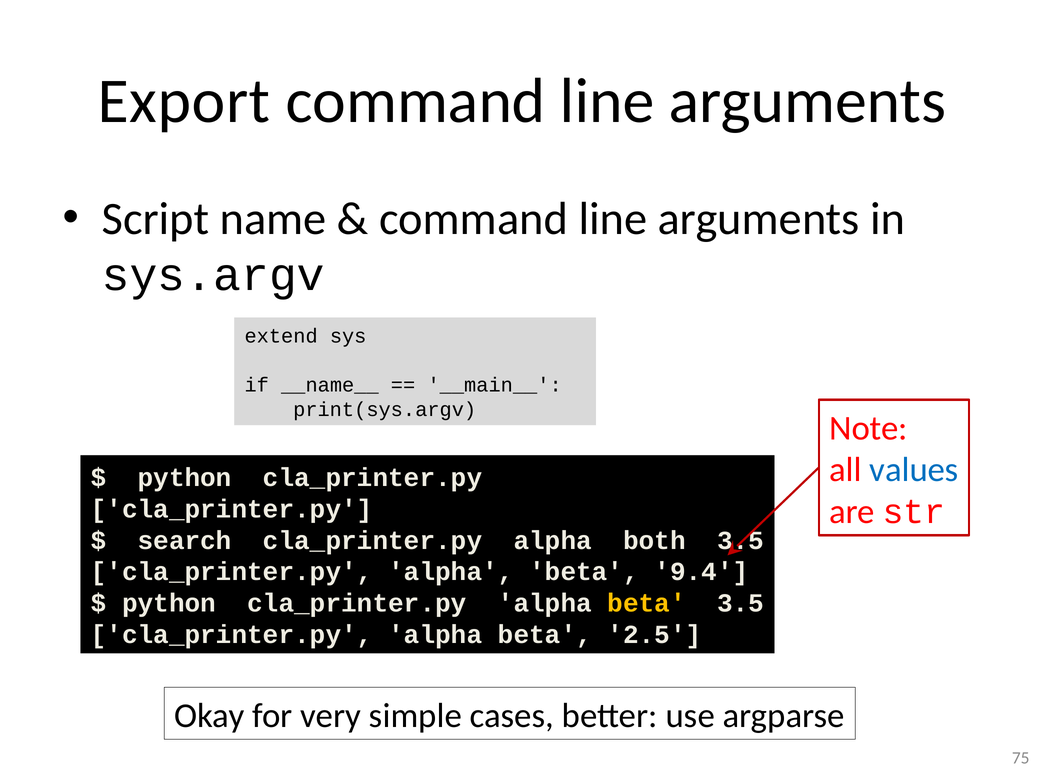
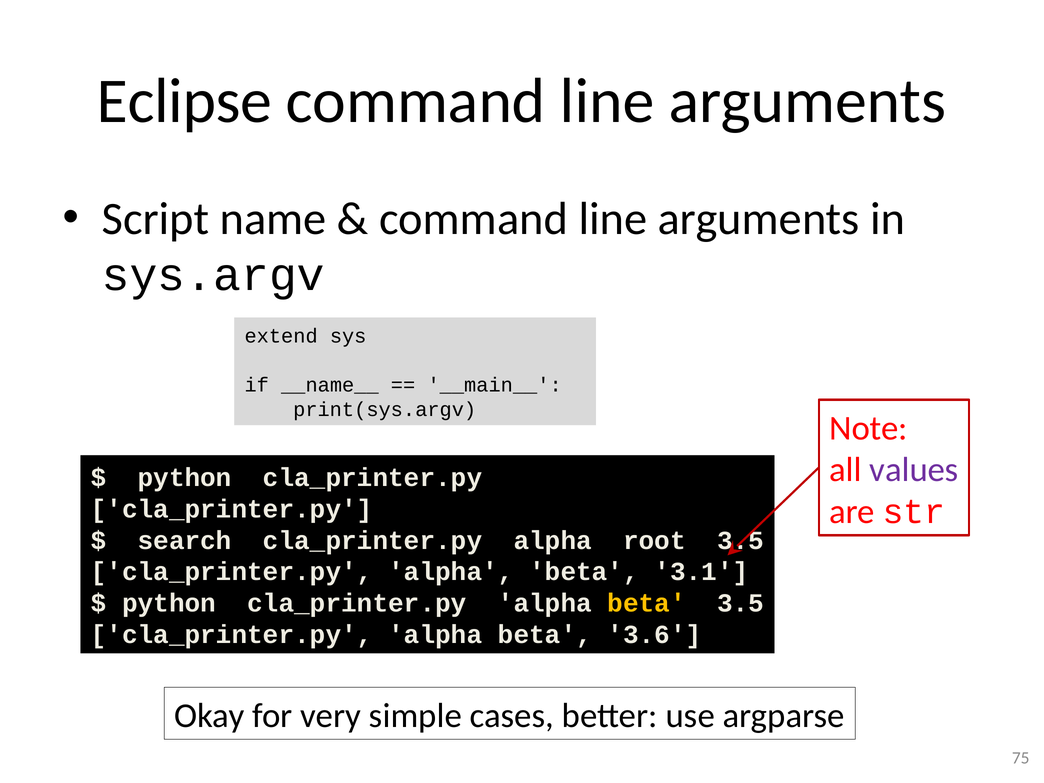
Export: Export -> Eclipse
values colour: blue -> purple
both: both -> root
9.4: 9.4 -> 3.1
2.5: 2.5 -> 3.6
